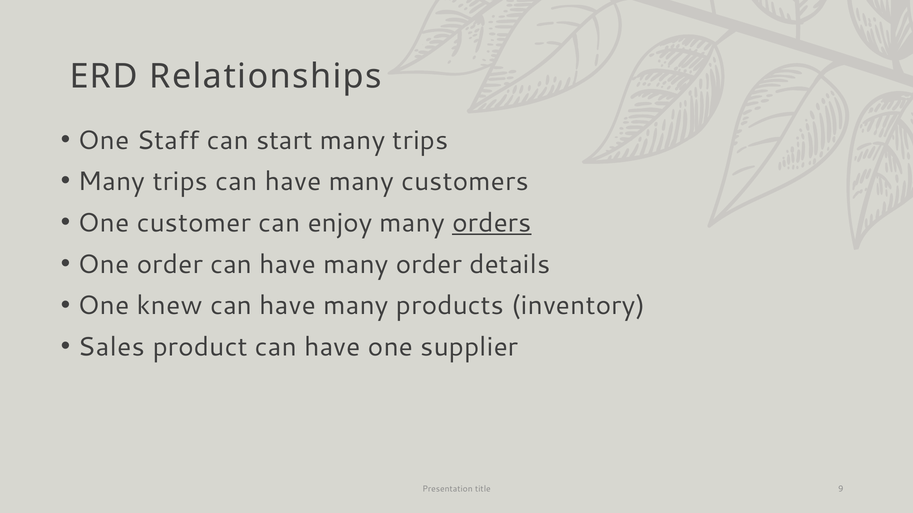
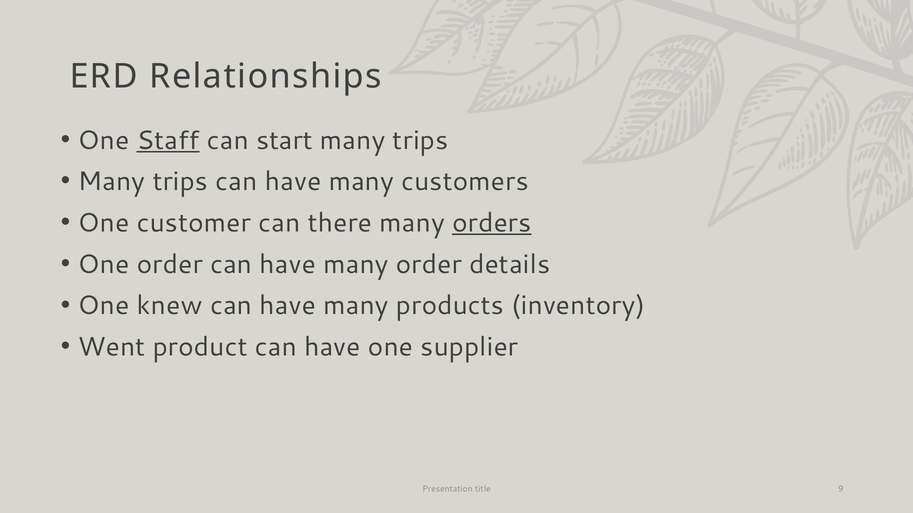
Staff underline: none -> present
enjoy: enjoy -> there
Sales: Sales -> Went
